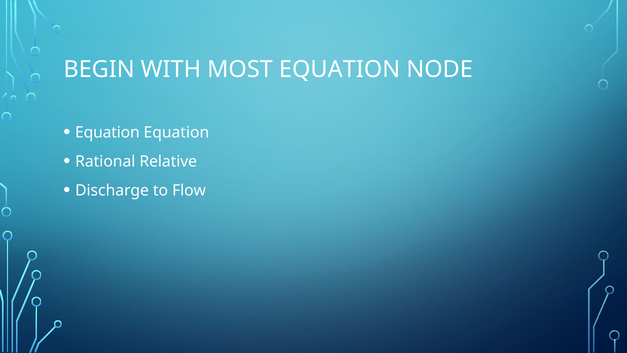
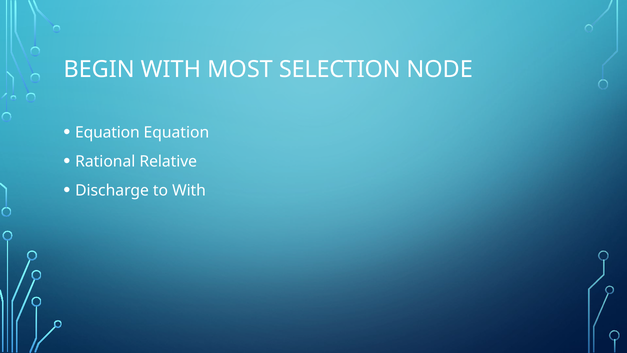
MOST EQUATION: EQUATION -> SELECTION
to Flow: Flow -> With
